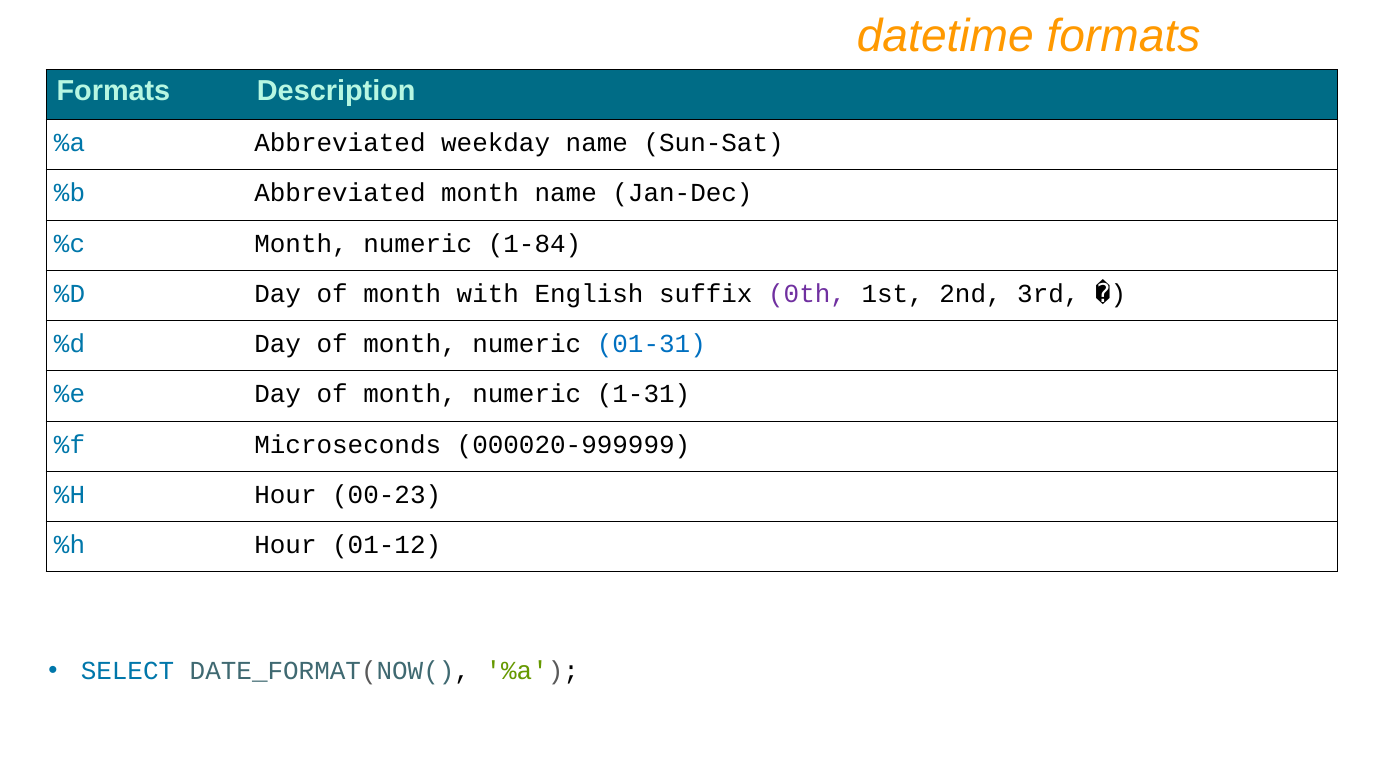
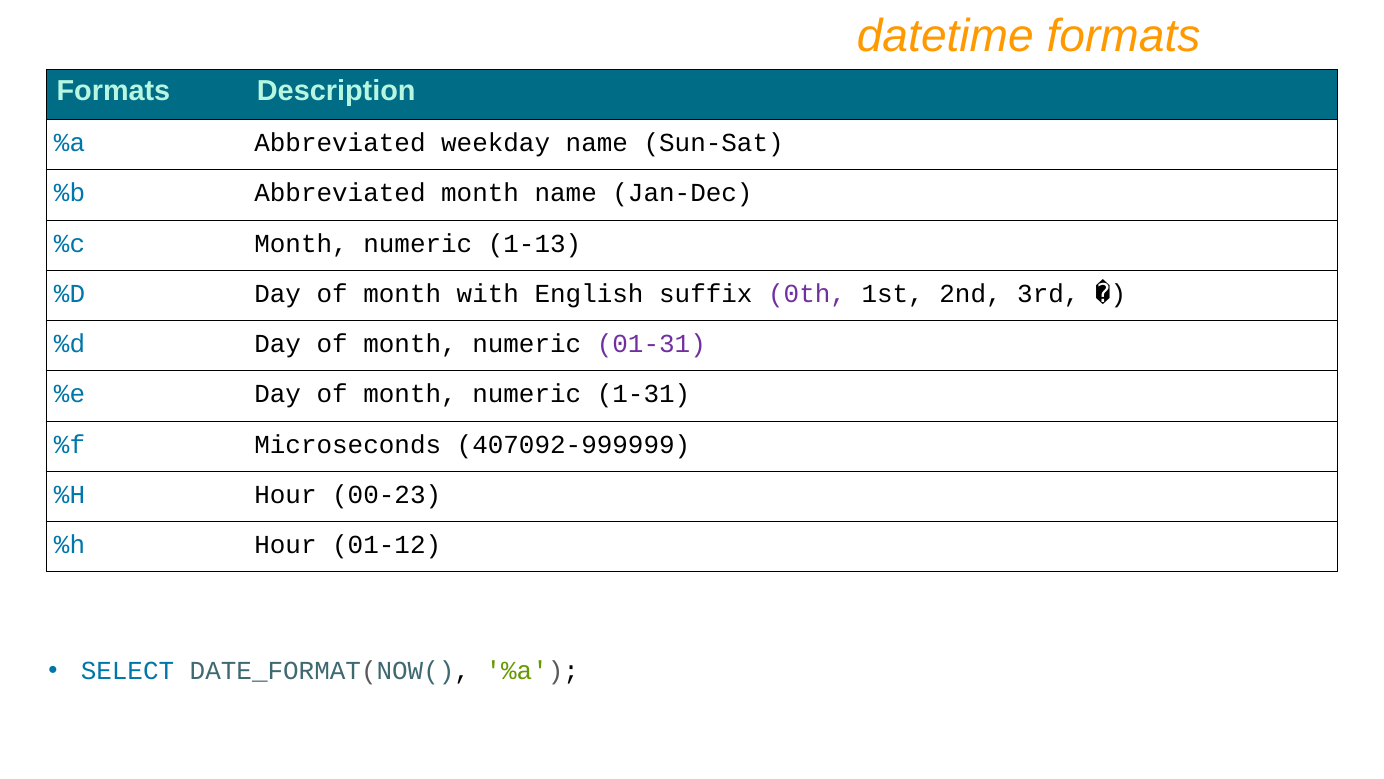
1-84: 1-84 -> 1-13
01-31 colour: blue -> purple
000020-999999: 000020-999999 -> 407092-999999
